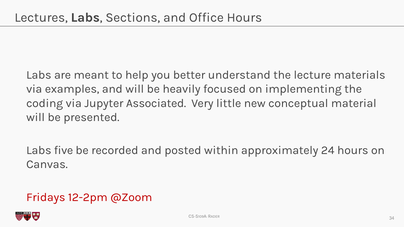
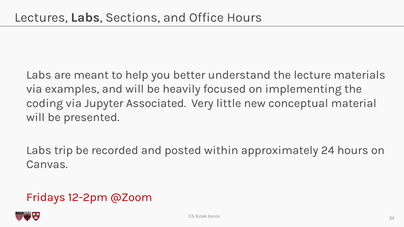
five: five -> trip
